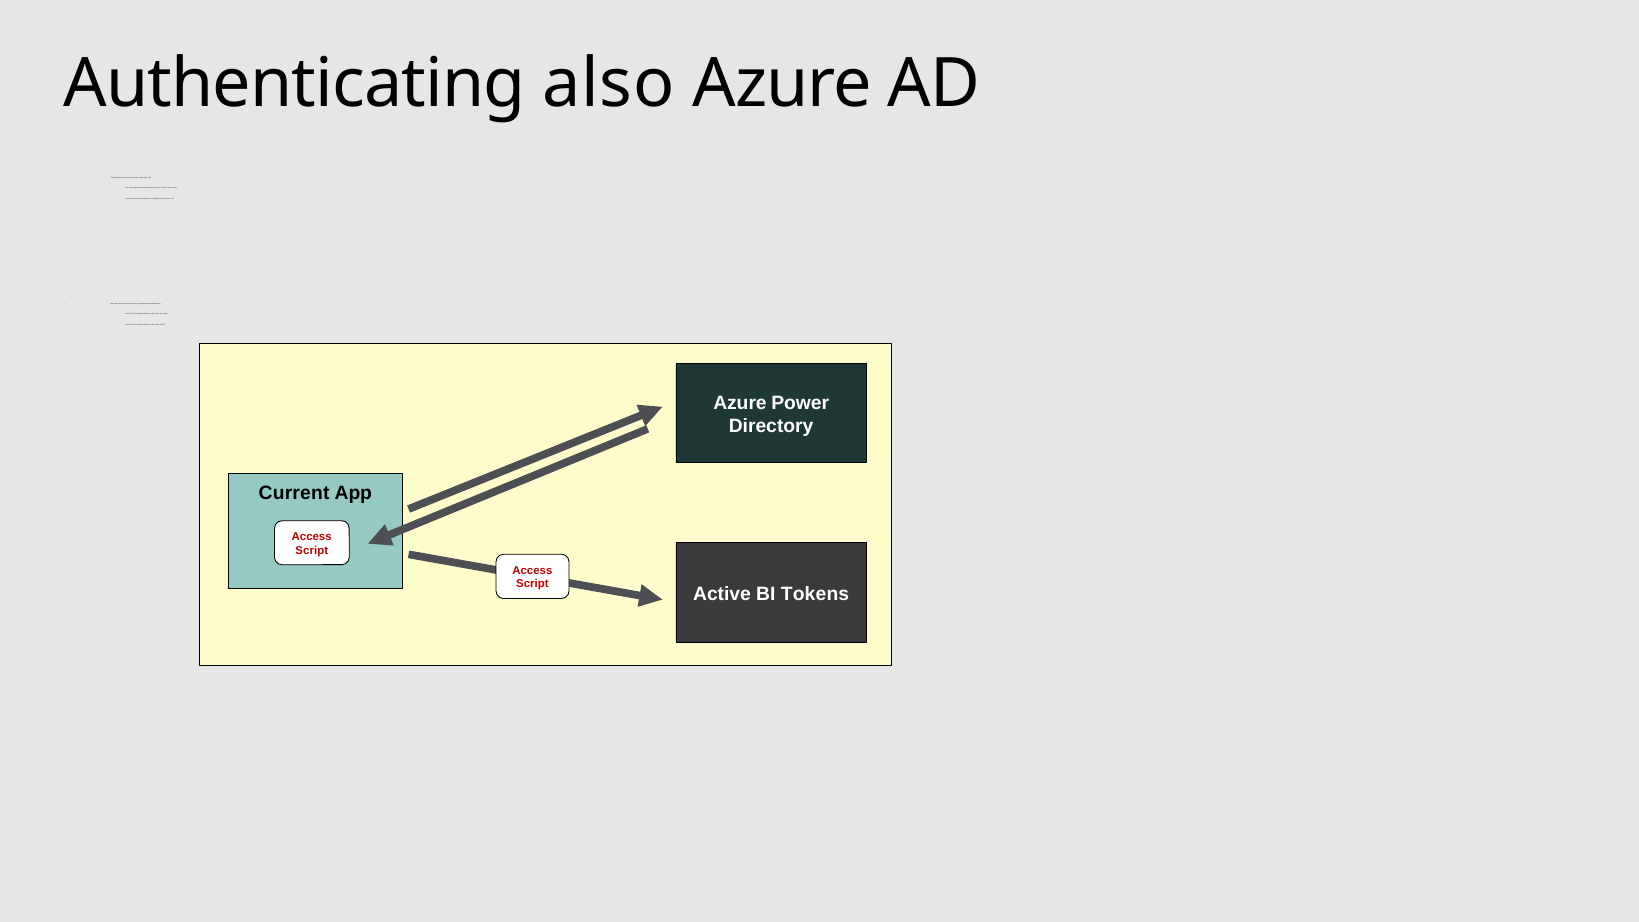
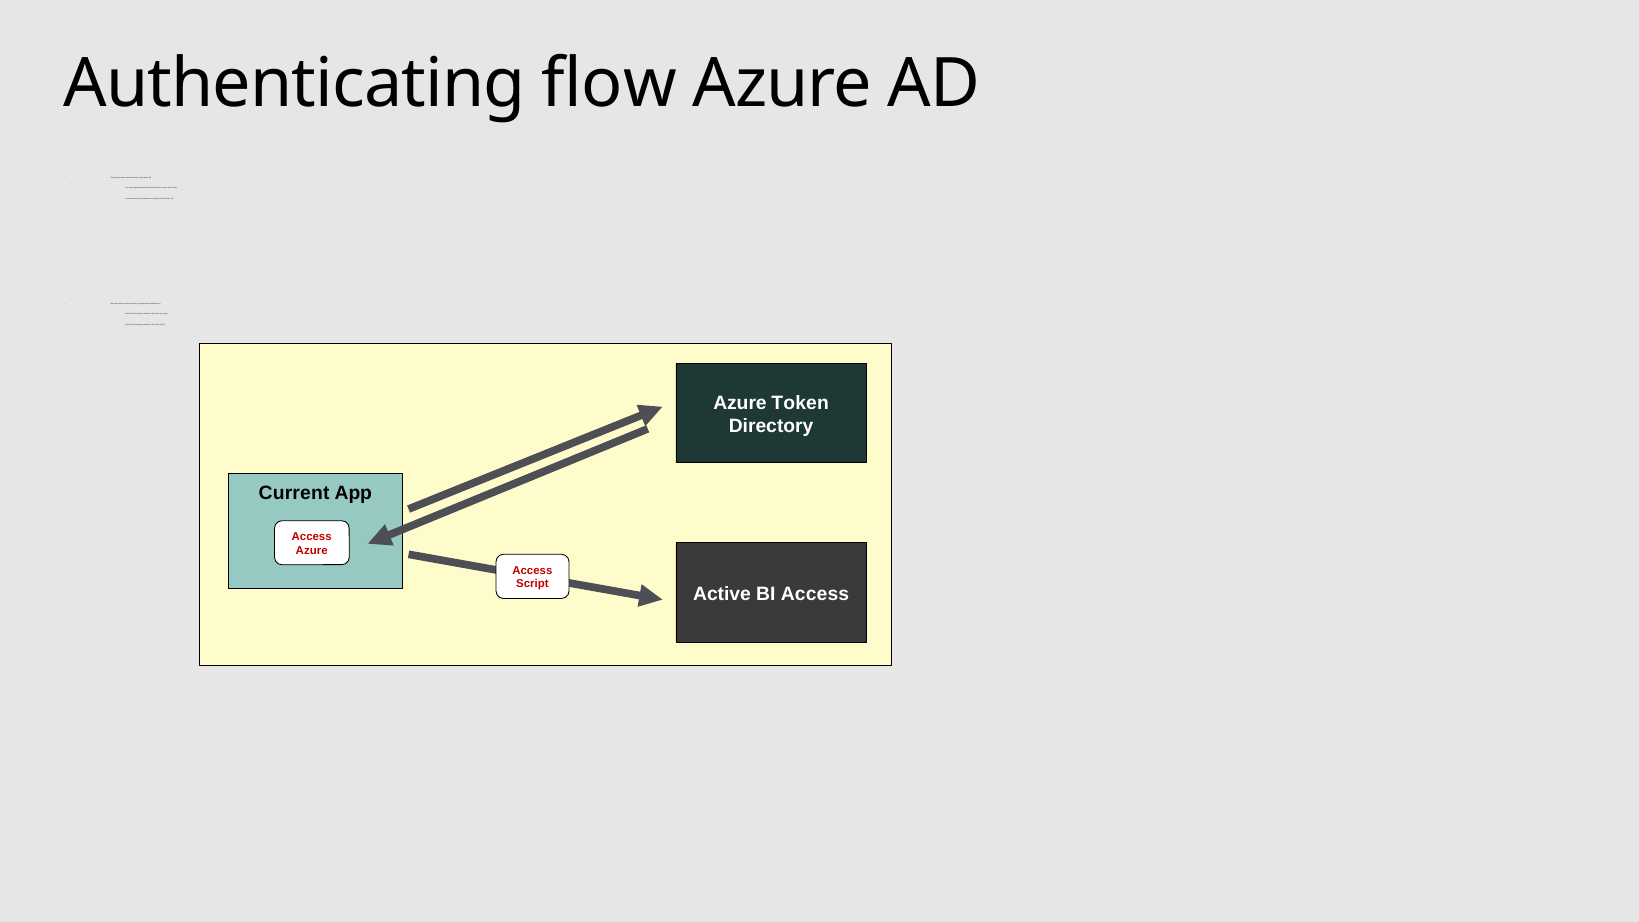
Authenticating also: also -> flow
Azure Power: Power -> Token
Script at (312, 550): Script -> Azure
BI Tokens: Tokens -> Access
